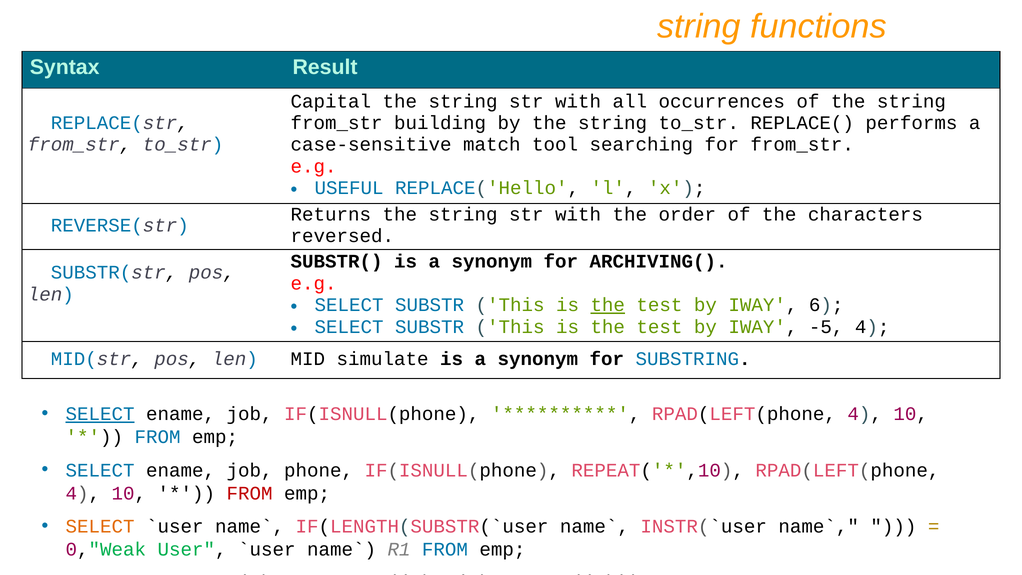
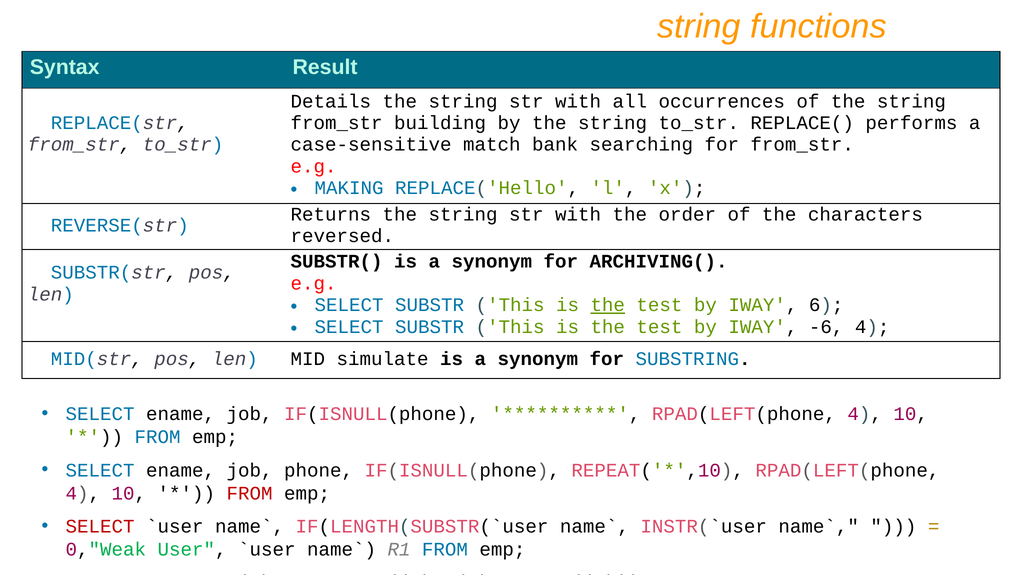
Capital: Capital -> Details
tool: tool -> bank
USEFUL: USEFUL -> MAKING
-5: -5 -> -6
SELECT at (100, 414) underline: present -> none
SELECT at (100, 526) colour: orange -> red
